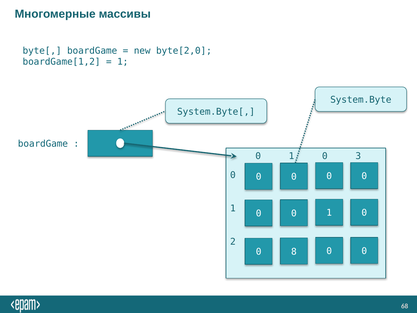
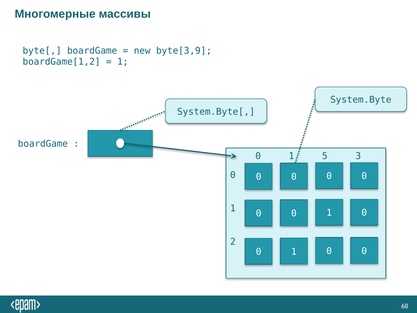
byte[2,0: byte[2,0 -> byte[3,9
0 at (325, 156): 0 -> 5
8 at (294, 251): 8 -> 1
